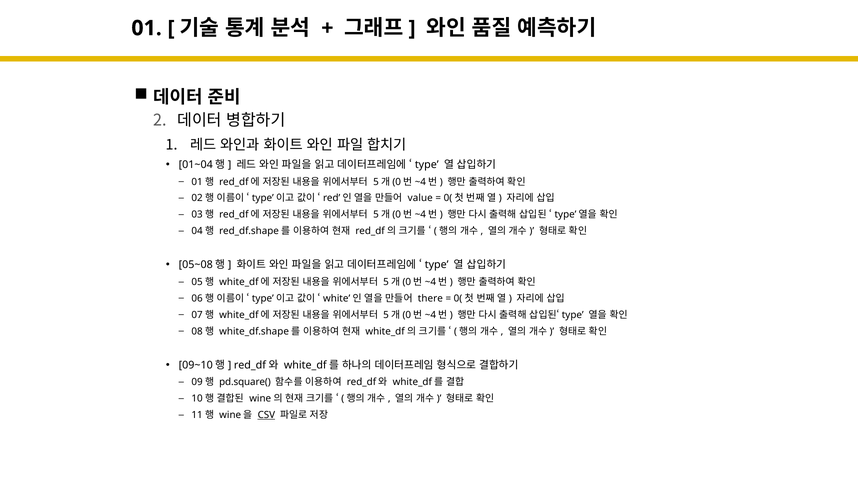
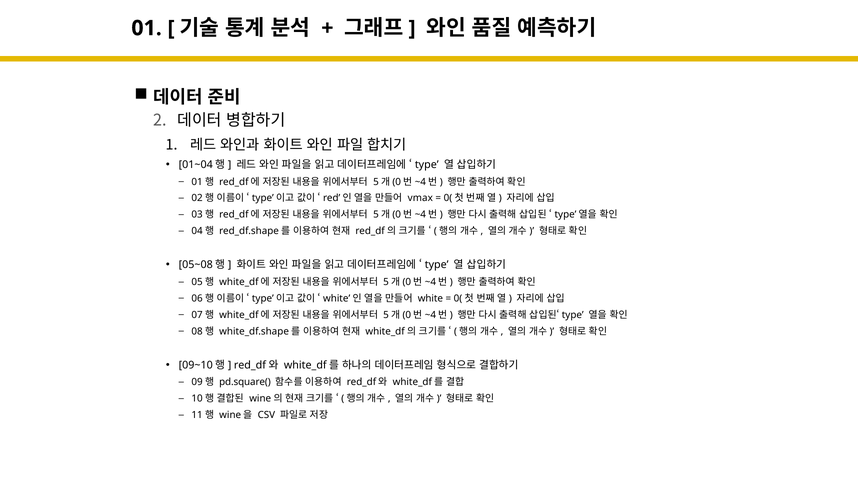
value: value -> vmax
there: there -> white
CSV underline: present -> none
